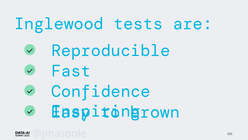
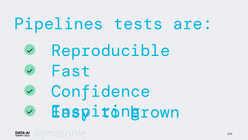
Inglewood: Inglewood -> Pipelines
